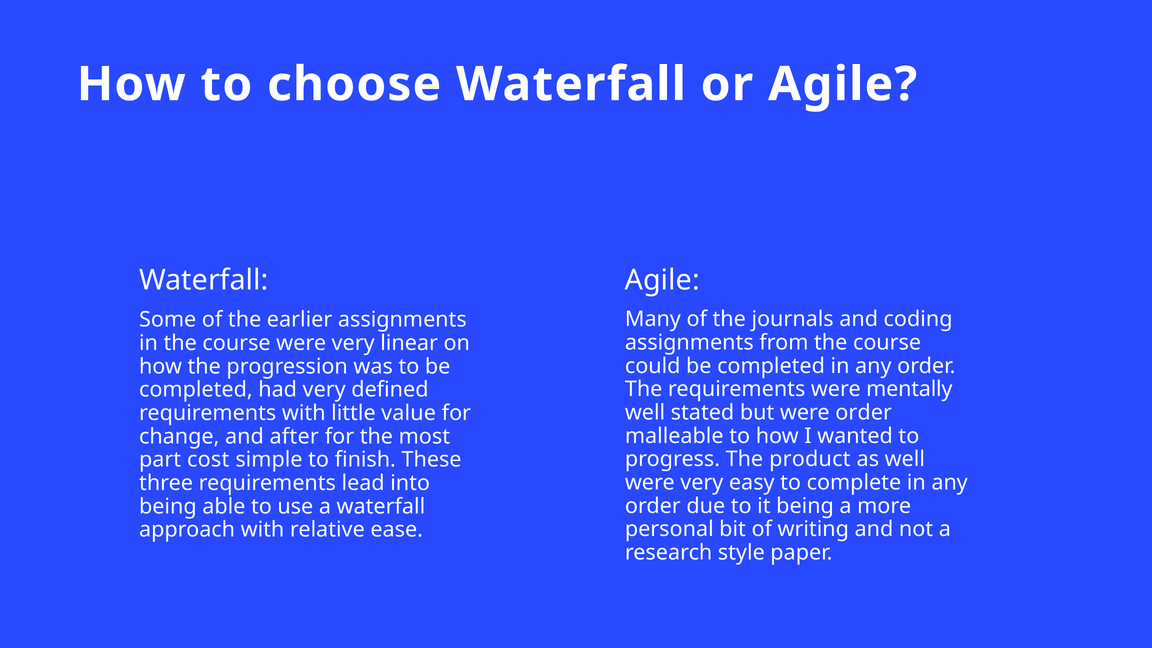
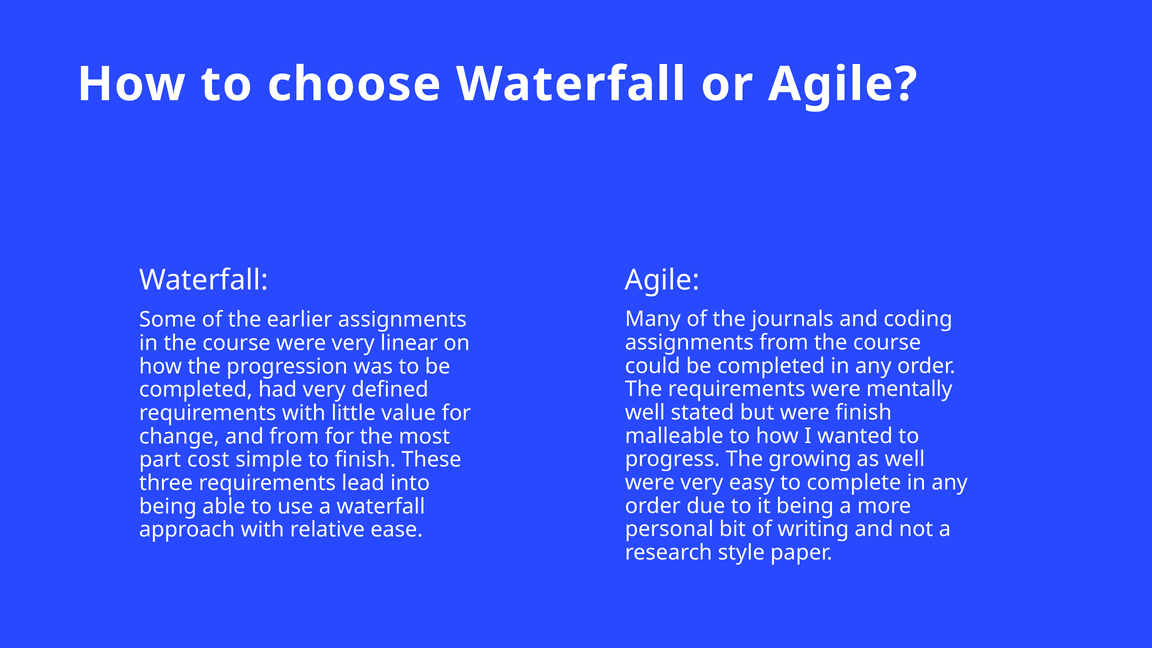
were order: order -> finish
and after: after -> from
product: product -> growing
